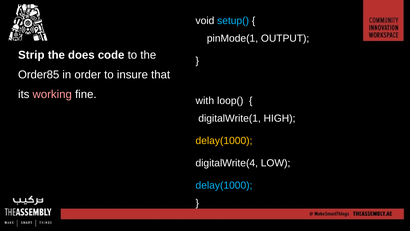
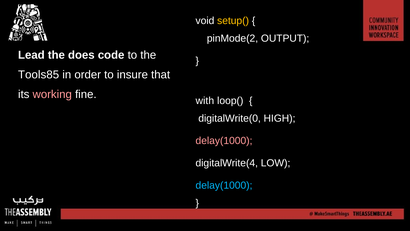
setup( colour: light blue -> yellow
pinMode(1: pinMode(1 -> pinMode(2
Strip: Strip -> Lead
Order85: Order85 -> Tools85
digitalWrite(1: digitalWrite(1 -> digitalWrite(0
delay(1000 at (224, 141) colour: yellow -> pink
